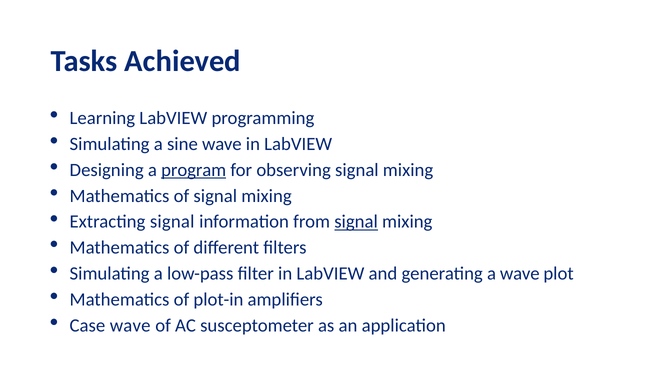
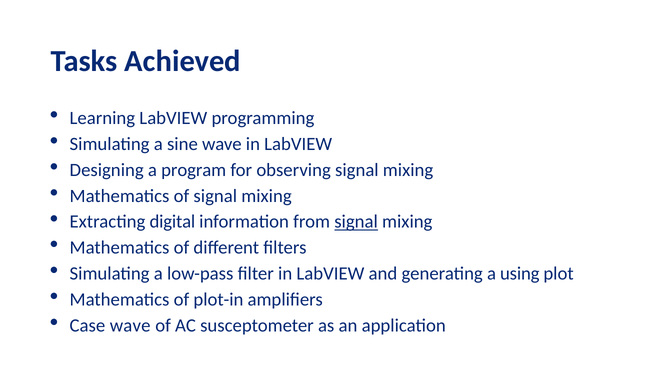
program underline: present -> none
Extracting signal: signal -> digital
a wave: wave -> using
